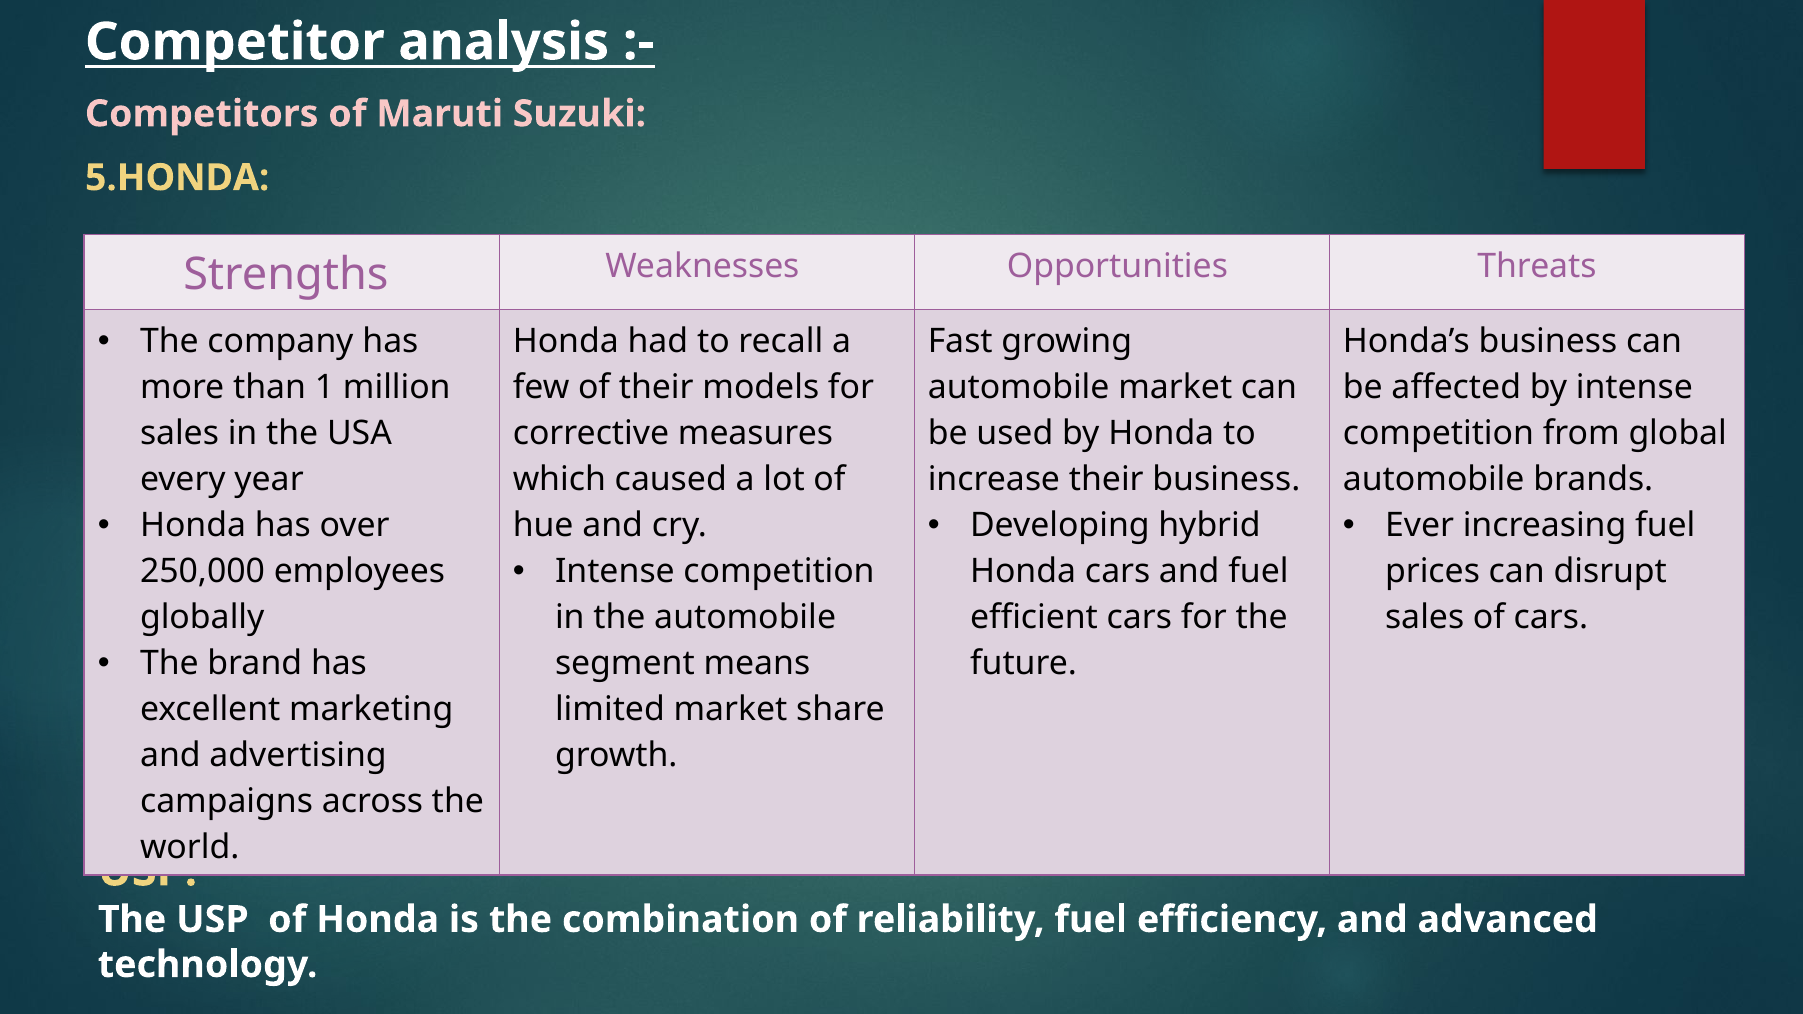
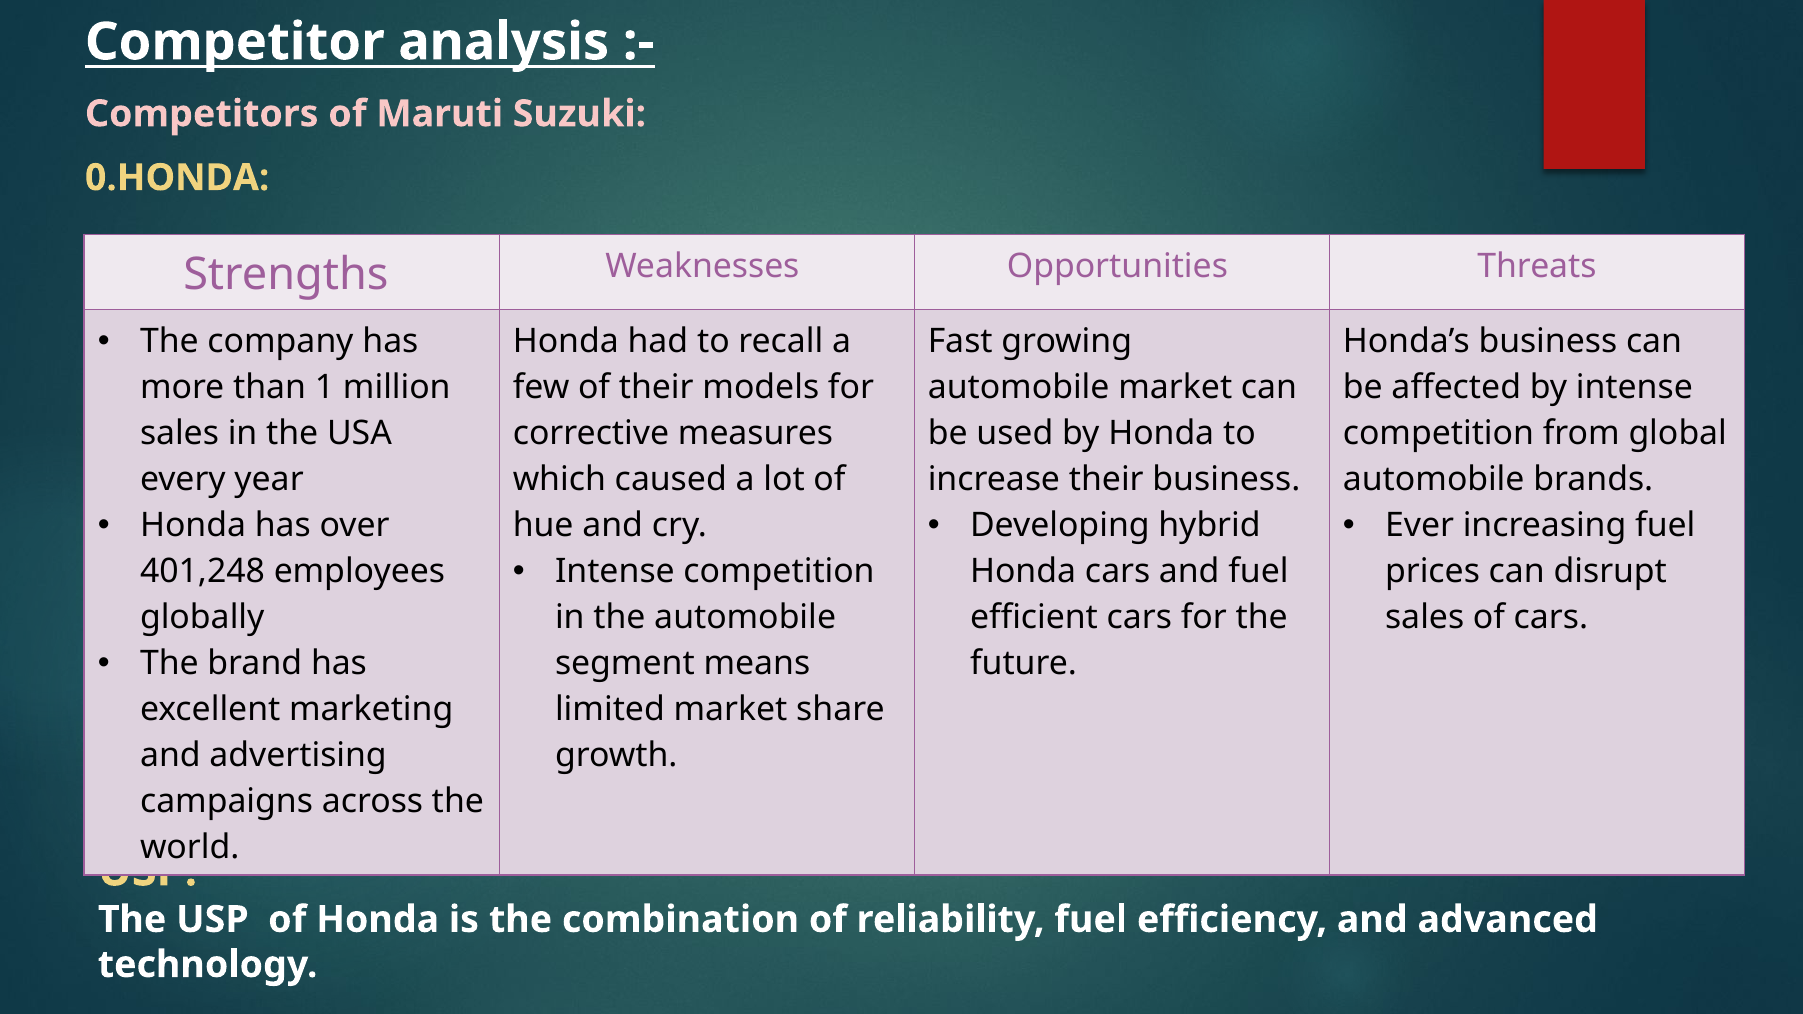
5.HONDA: 5.HONDA -> 0.HONDA
250,000: 250,000 -> 401,248
